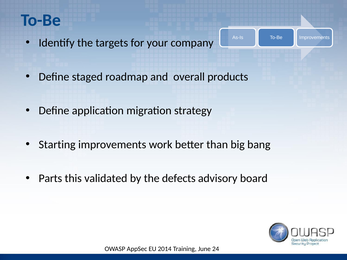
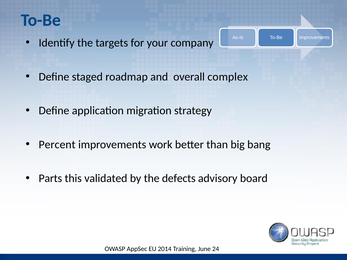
products: products -> complex
Starting: Starting -> Percent
